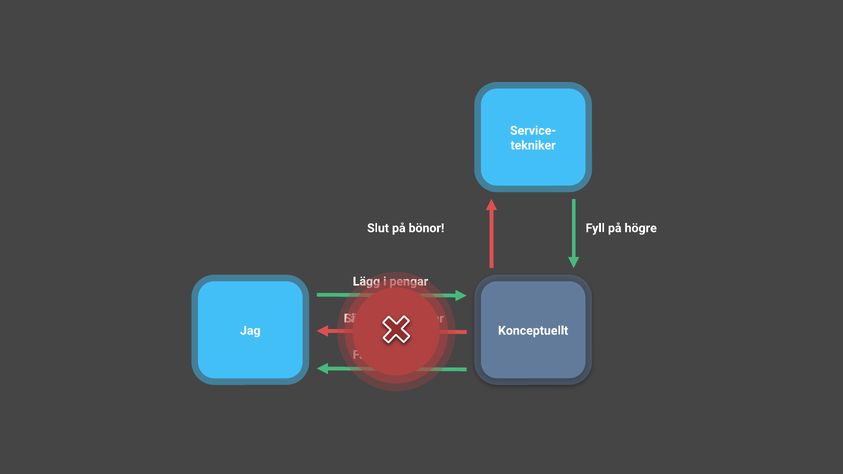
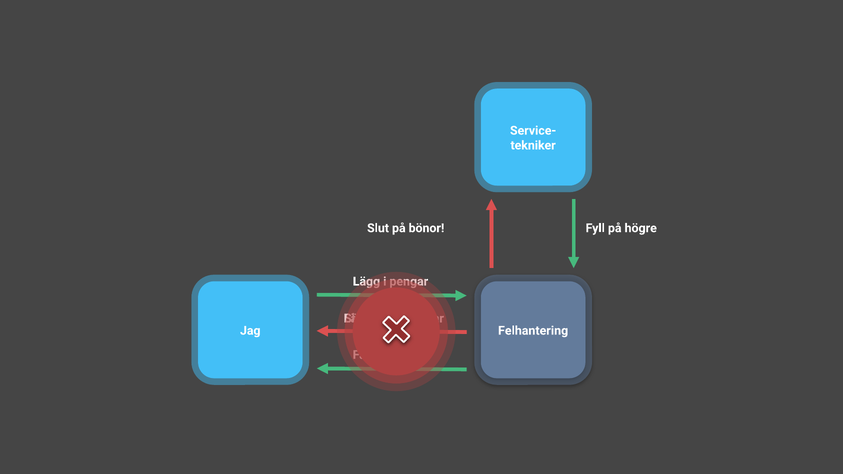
Konceptuellt: Konceptuellt -> Felhantering
